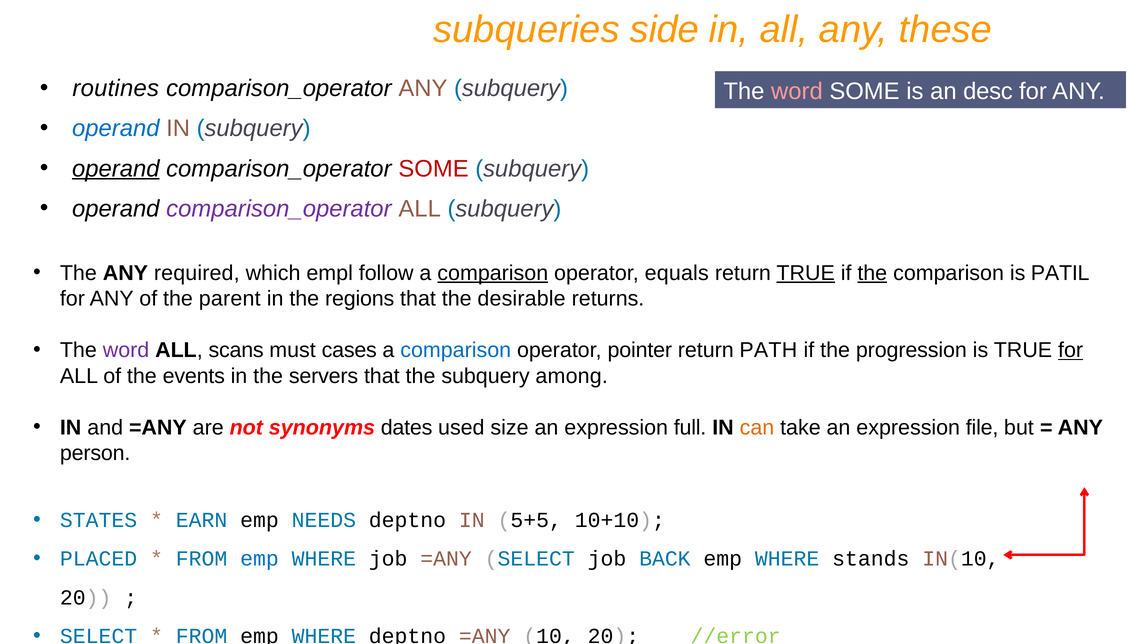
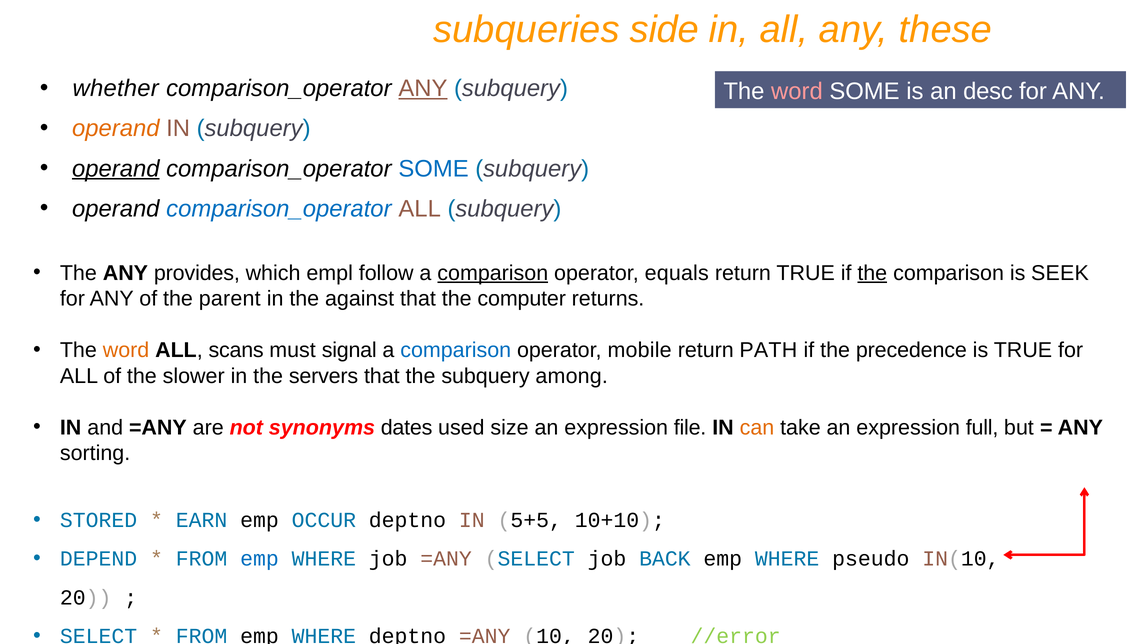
routines: routines -> whether
ANY at (423, 88) underline: none -> present
operand at (116, 128) colour: blue -> orange
SOME at (434, 169) colour: red -> blue
comparison_operator at (279, 209) colour: purple -> blue
required: required -> provides
TRUE at (806, 273) underline: present -> none
PATIL: PATIL -> SEEK
regions: regions -> against
desirable: desirable -> computer
word at (126, 350) colour: purple -> orange
cases: cases -> signal
pointer: pointer -> mobile
progression: progression -> precedence
for at (1071, 350) underline: present -> none
events: events -> slower
full: full -> file
file: file -> full
person: person -> sorting
STATES: STATES -> STORED
NEEDS: NEEDS -> OCCUR
PLACED: PLACED -> DEPEND
stands: stands -> pseudo
